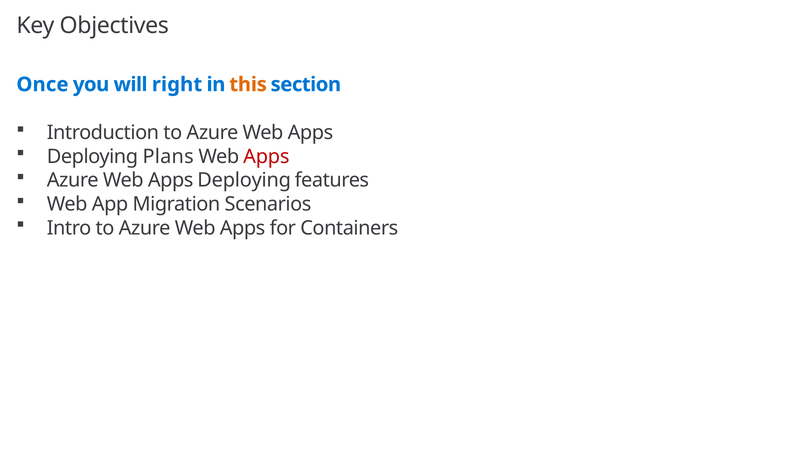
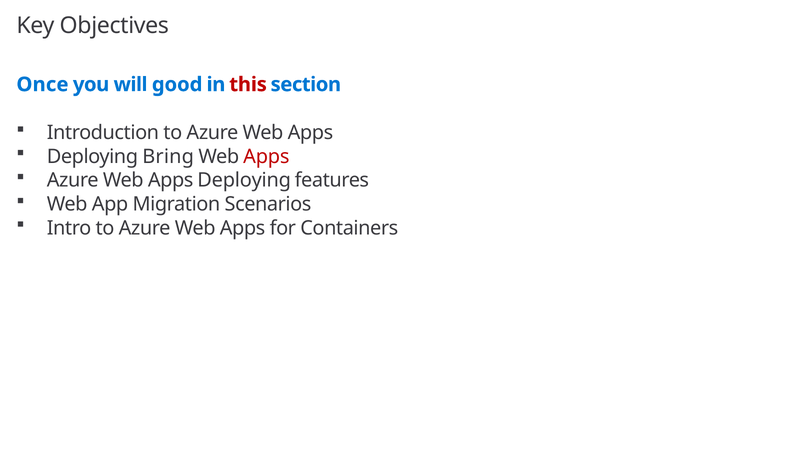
right: right -> good
this colour: orange -> red
Plans: Plans -> Bring
